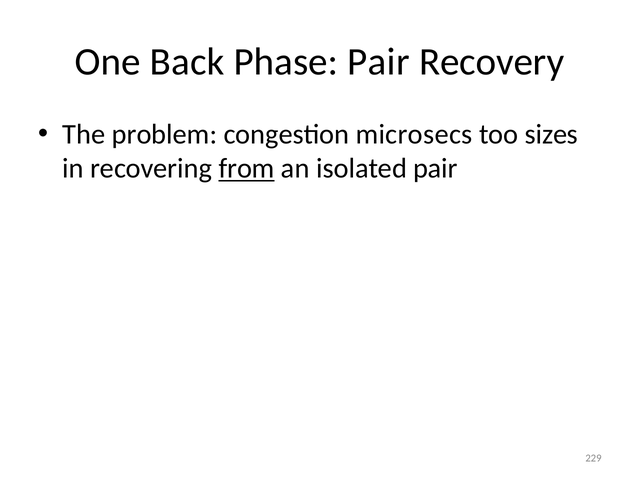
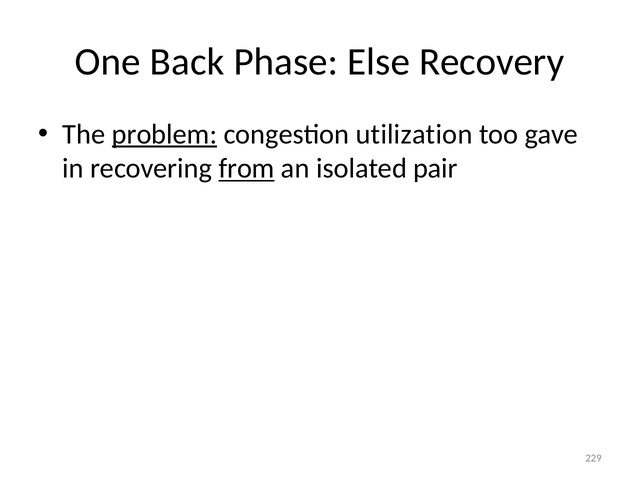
Phase Pair: Pair -> Else
problem underline: none -> present
microsecs: microsecs -> utilization
sizes: sizes -> gave
